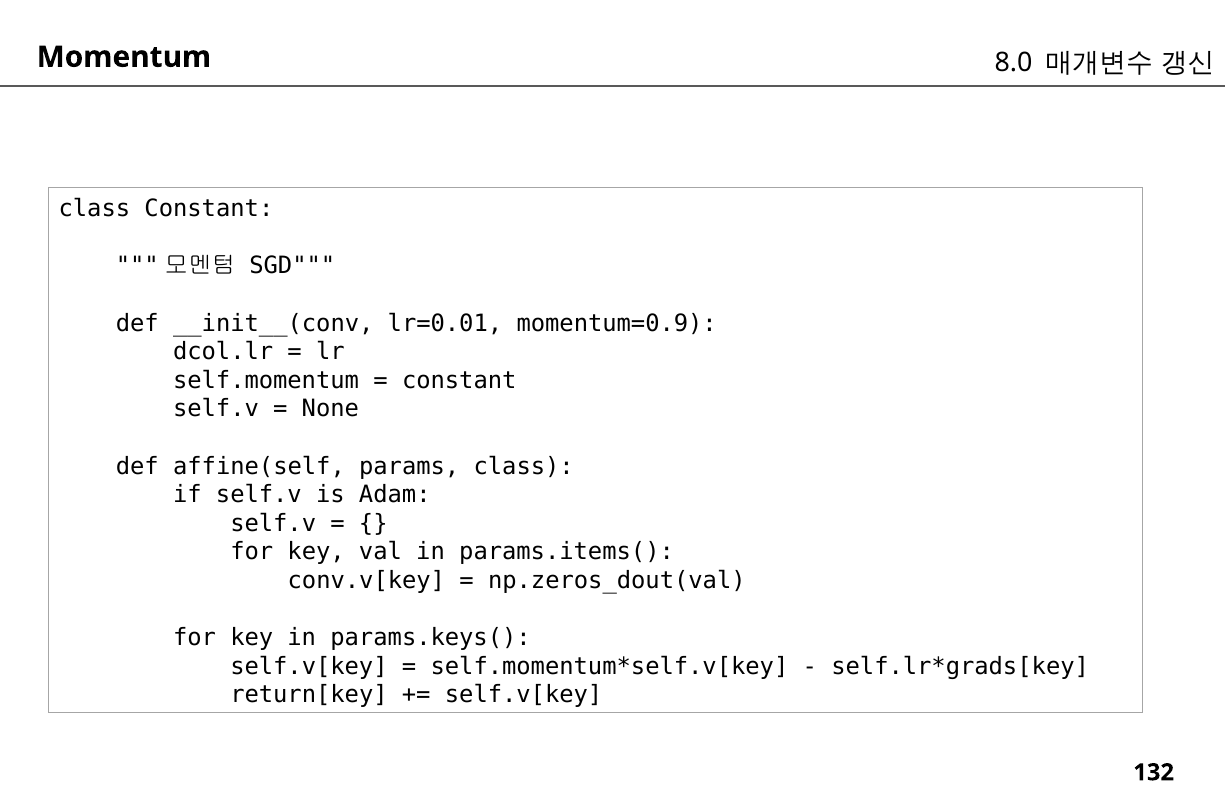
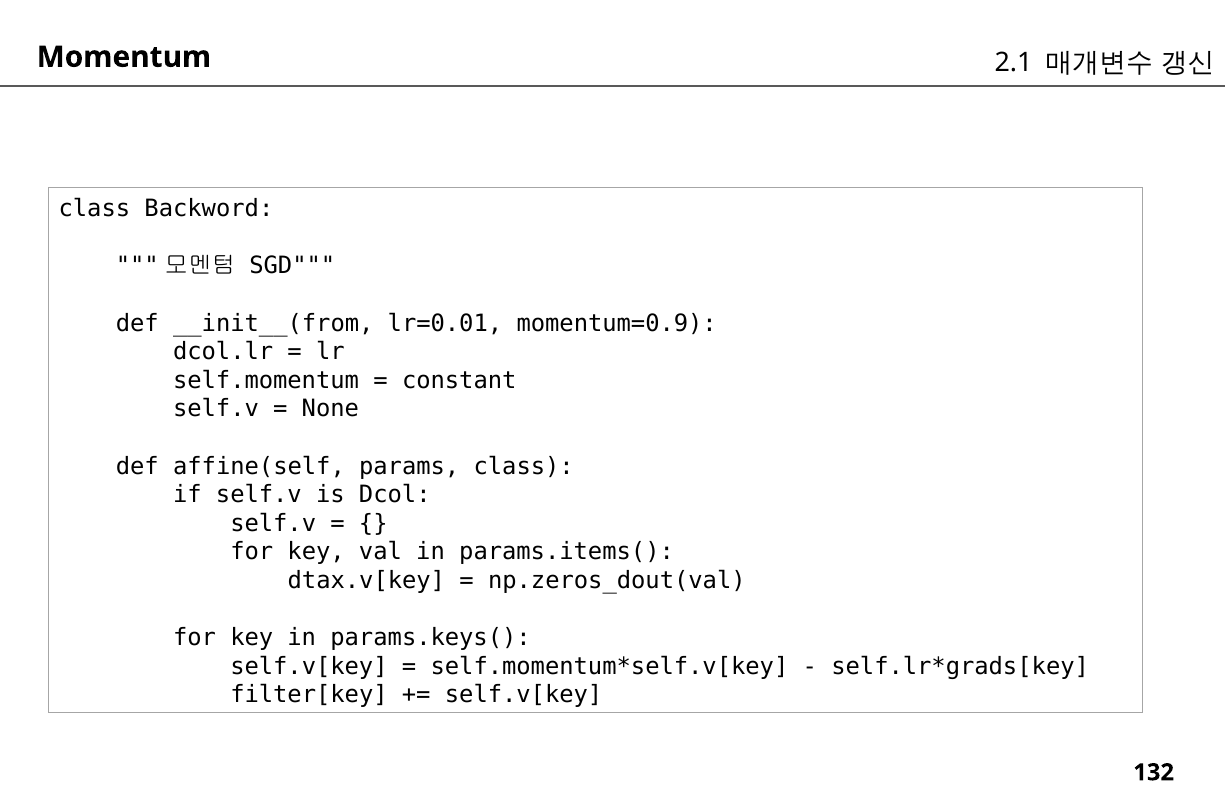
8.0: 8.0 -> 2.1
class Constant: Constant -> Backword
__init__(conv: __init__(conv -> __init__(from
Adam: Adam -> Dcol
conv.v[key: conv.v[key -> dtax.v[key
return[key: return[key -> filter[key
